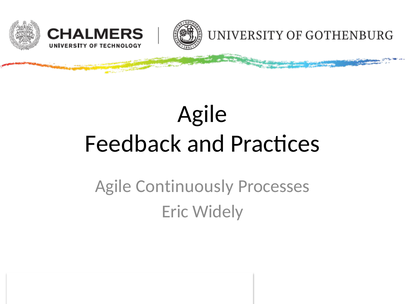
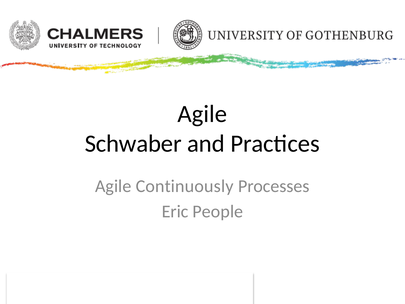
Feedback: Feedback -> Schwaber
Widely: Widely -> People
